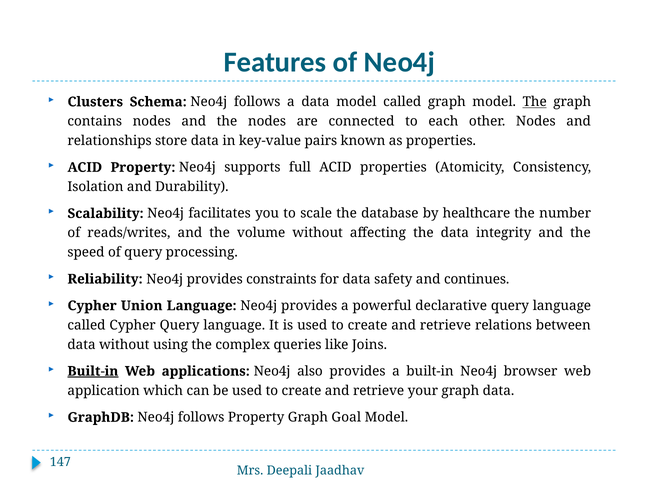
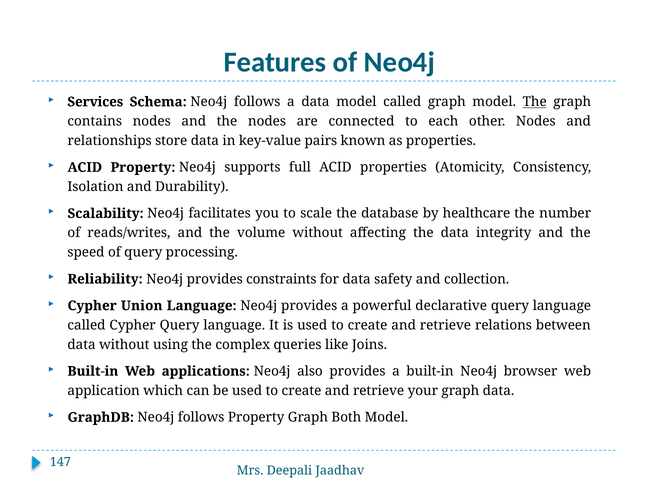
Clusters: Clusters -> Services
continues: continues -> collection
Built-in at (93, 371) underline: present -> none
Goal: Goal -> Both
